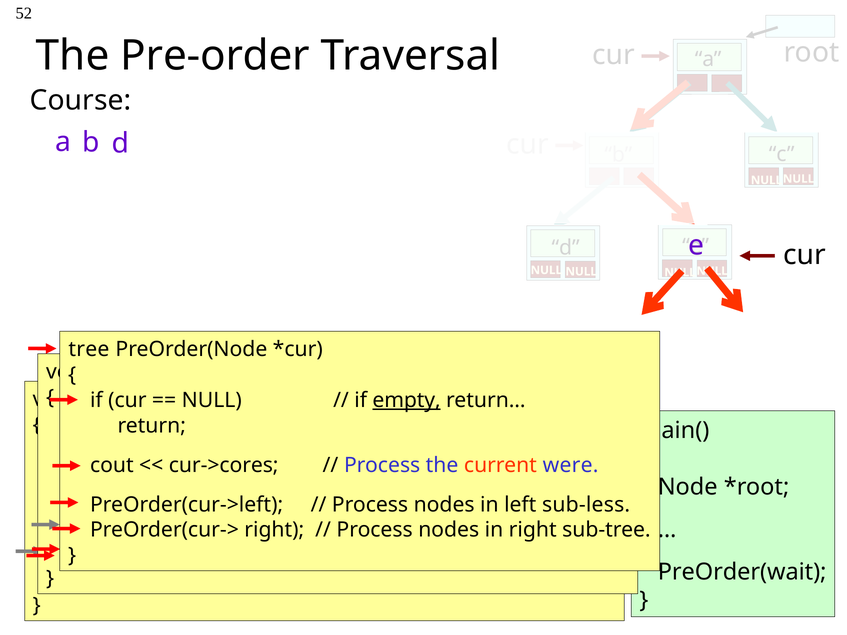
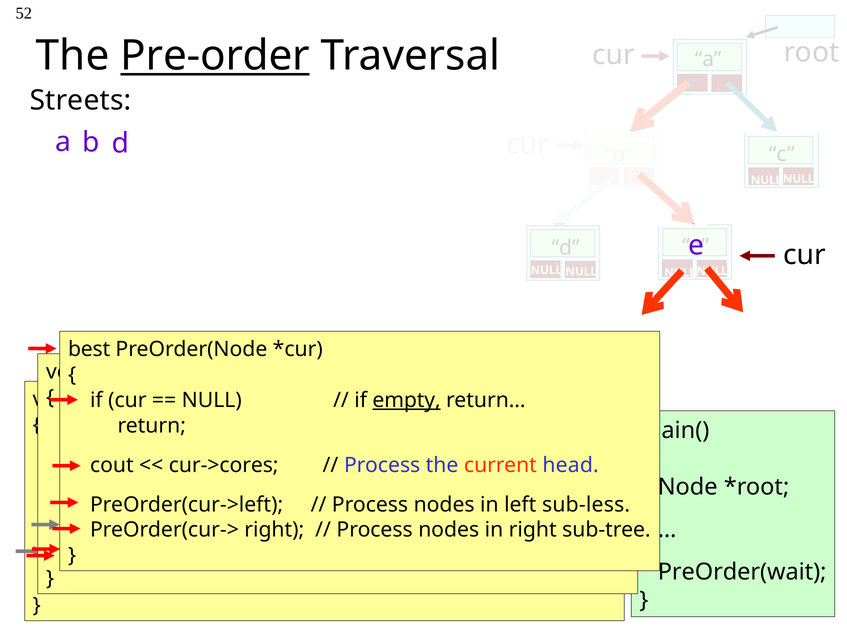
Pre-order underline: none -> present
Course: Course -> Streets
tree: tree -> best
were: were -> head
